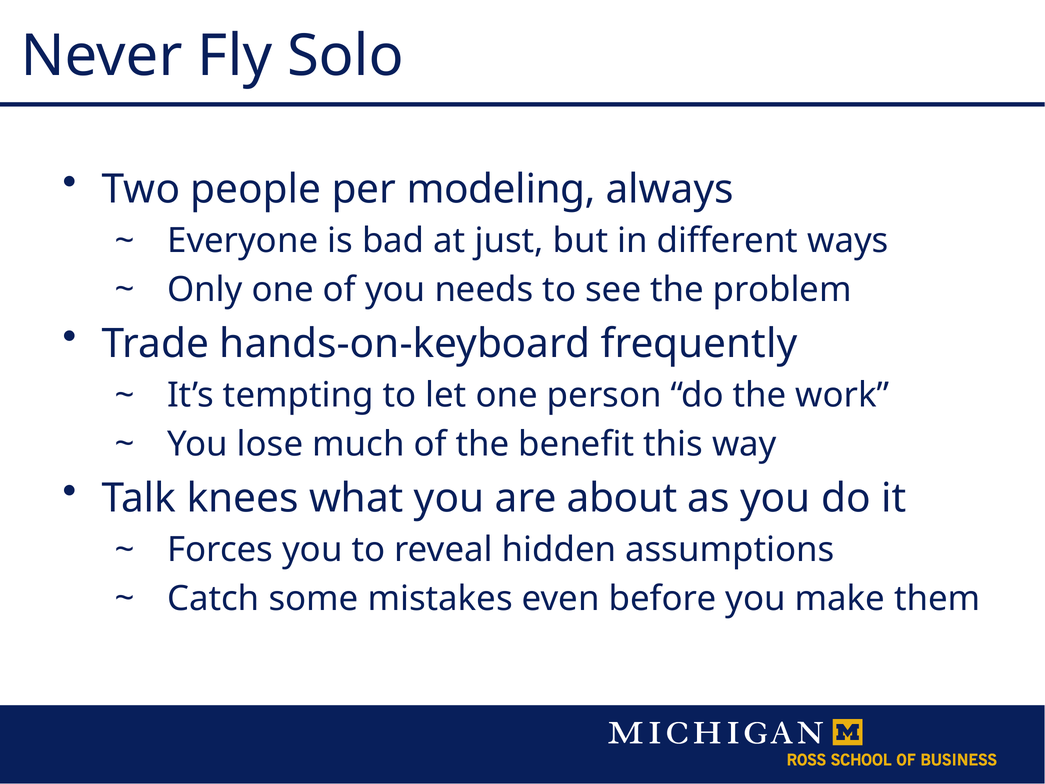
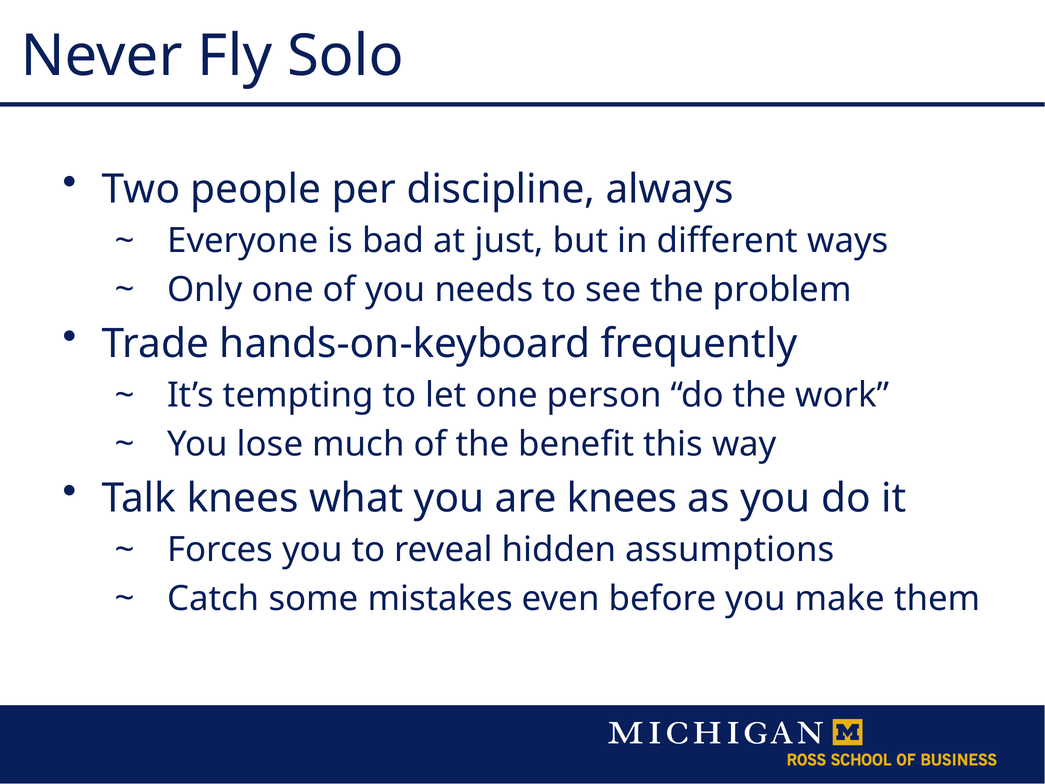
modeling: modeling -> discipline
are about: about -> knees
